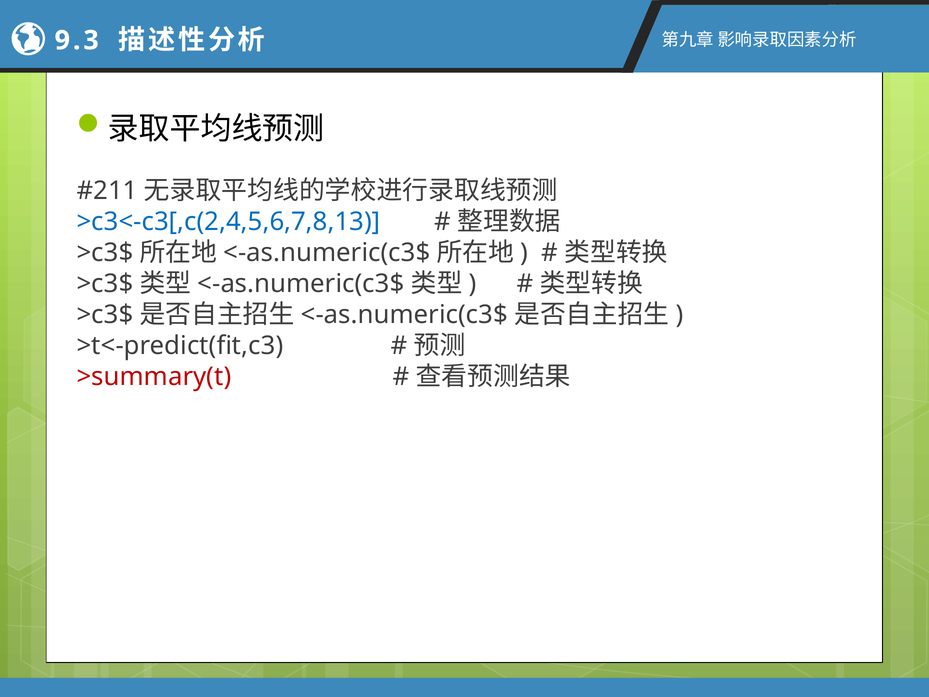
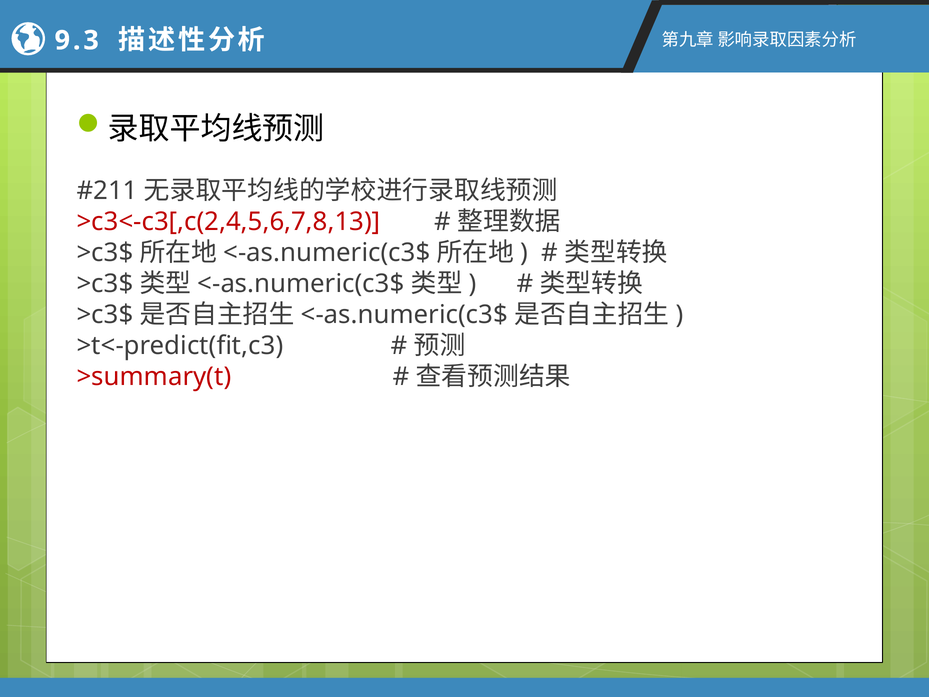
>c3<-c3[,c(2,4,5,6,7,8,13 colour: blue -> red
